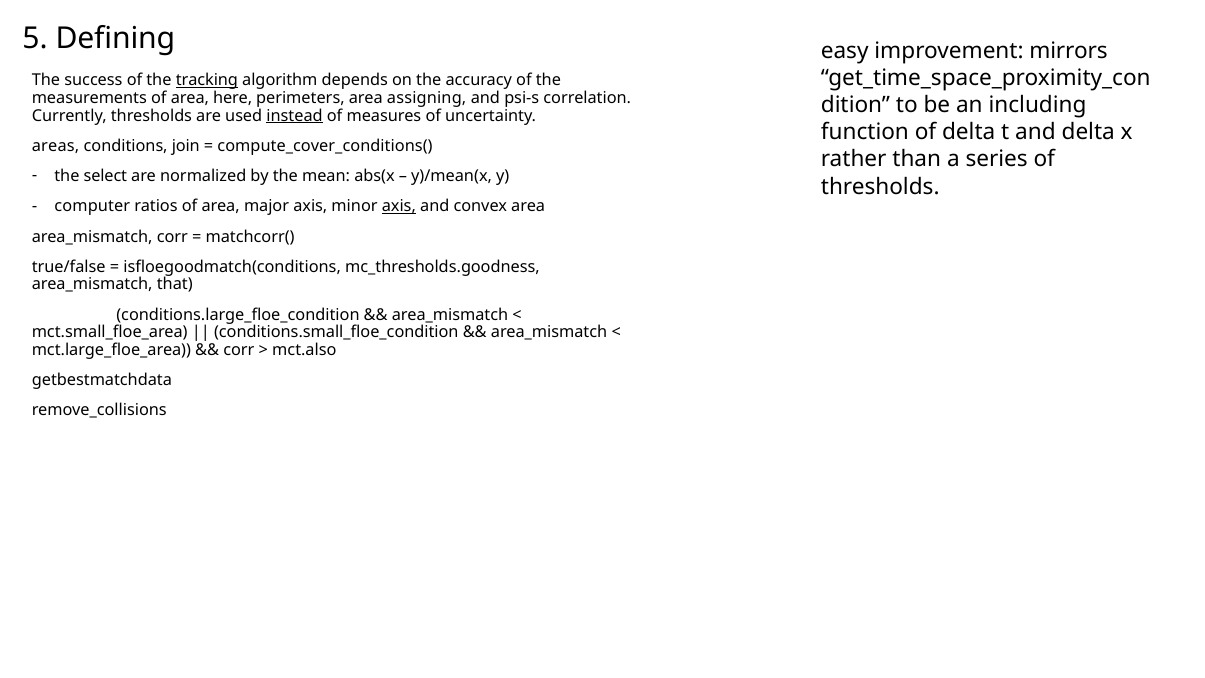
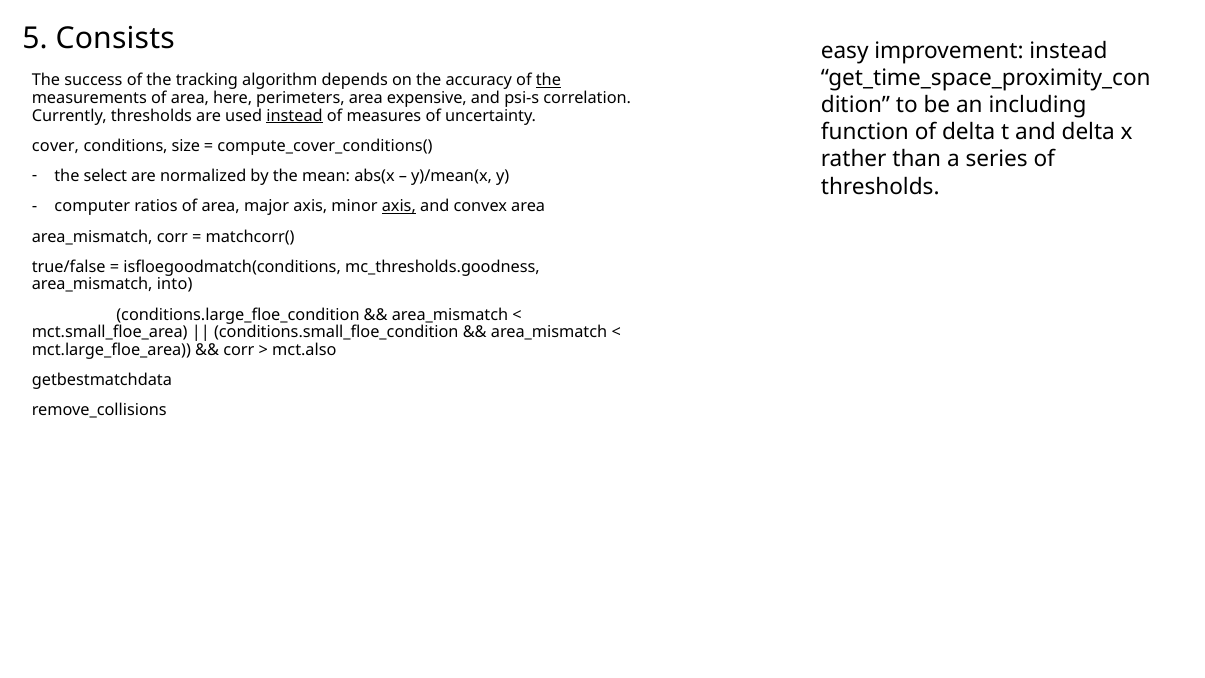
Defining: Defining -> Consists
improvement mirrors: mirrors -> instead
tracking underline: present -> none
the at (548, 80) underline: none -> present
assigning: assigning -> expensive
areas: areas -> cover
join: join -> size
that: that -> into
